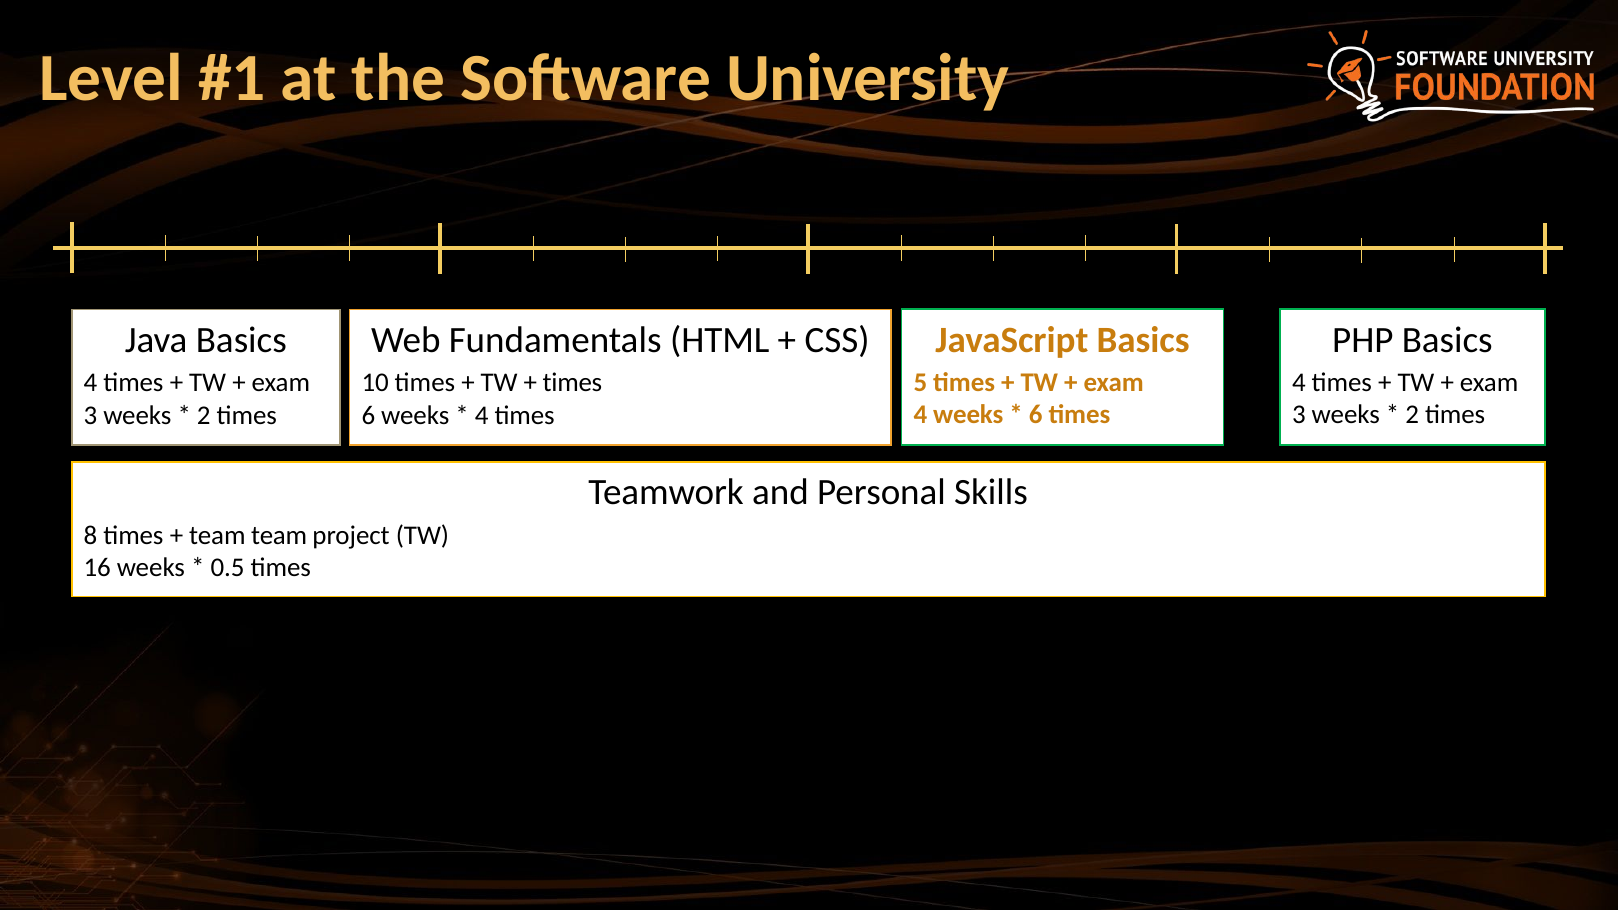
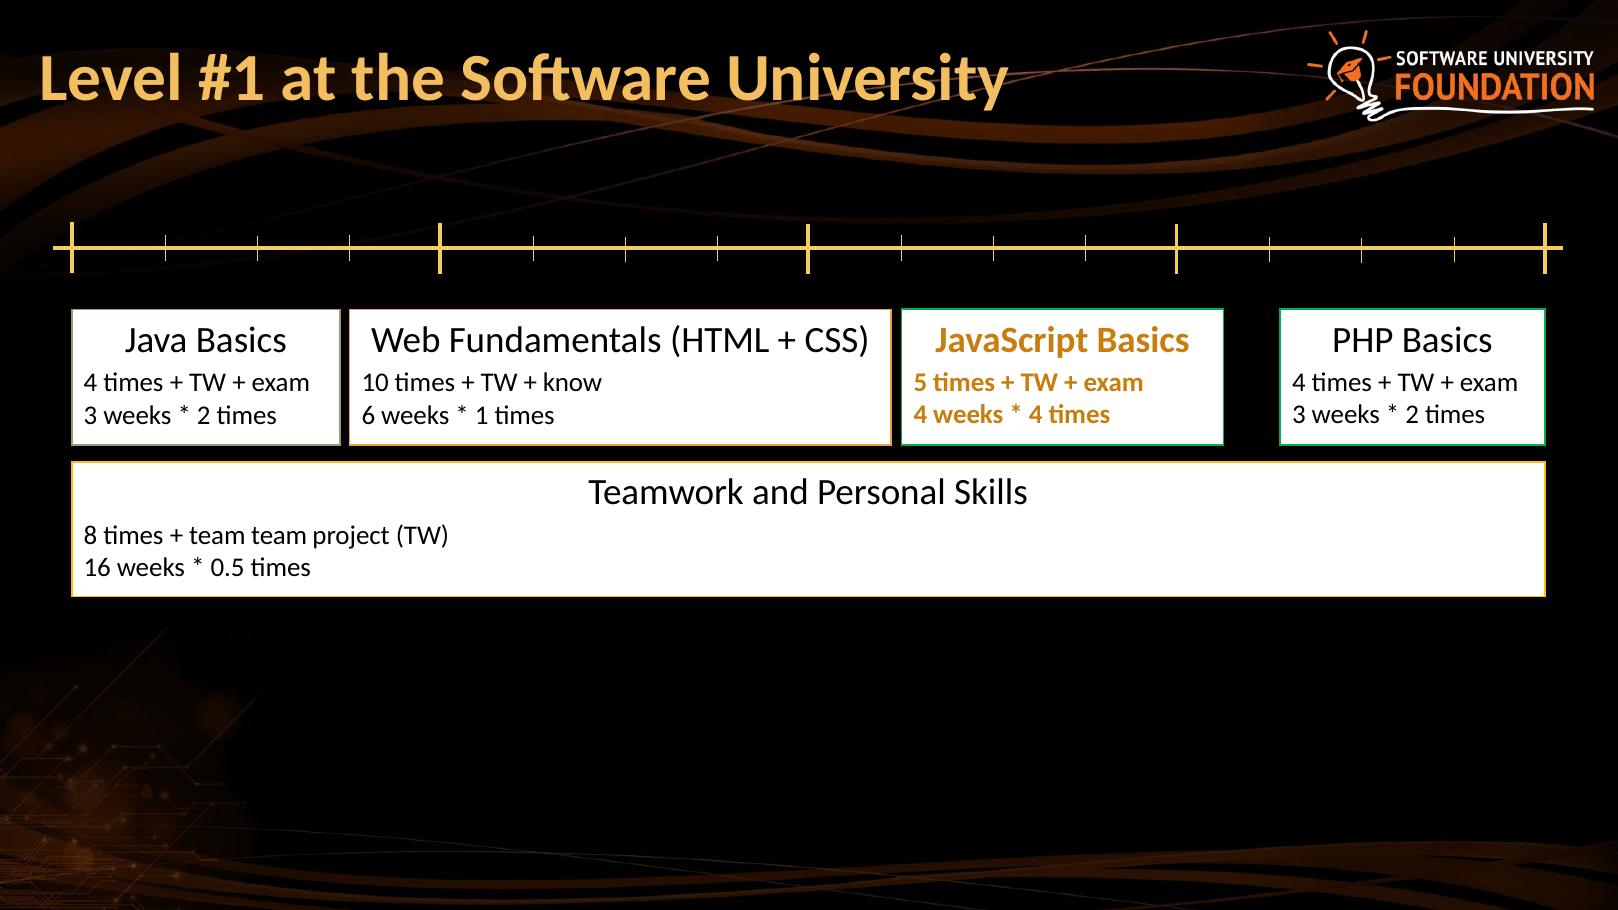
times at (572, 383): times -> know
6 at (1036, 415): 6 -> 4
4 at (482, 416): 4 -> 1
